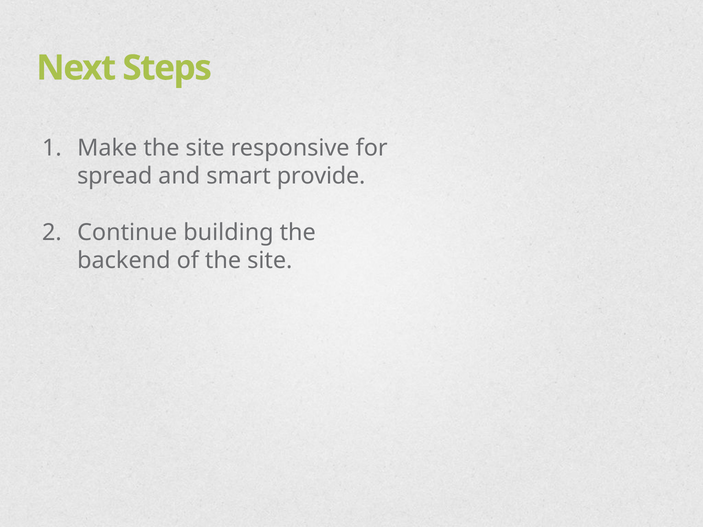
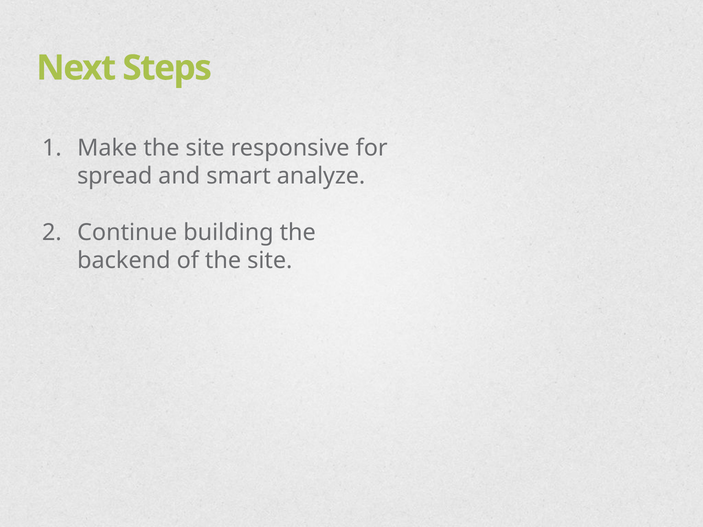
provide: provide -> analyze
